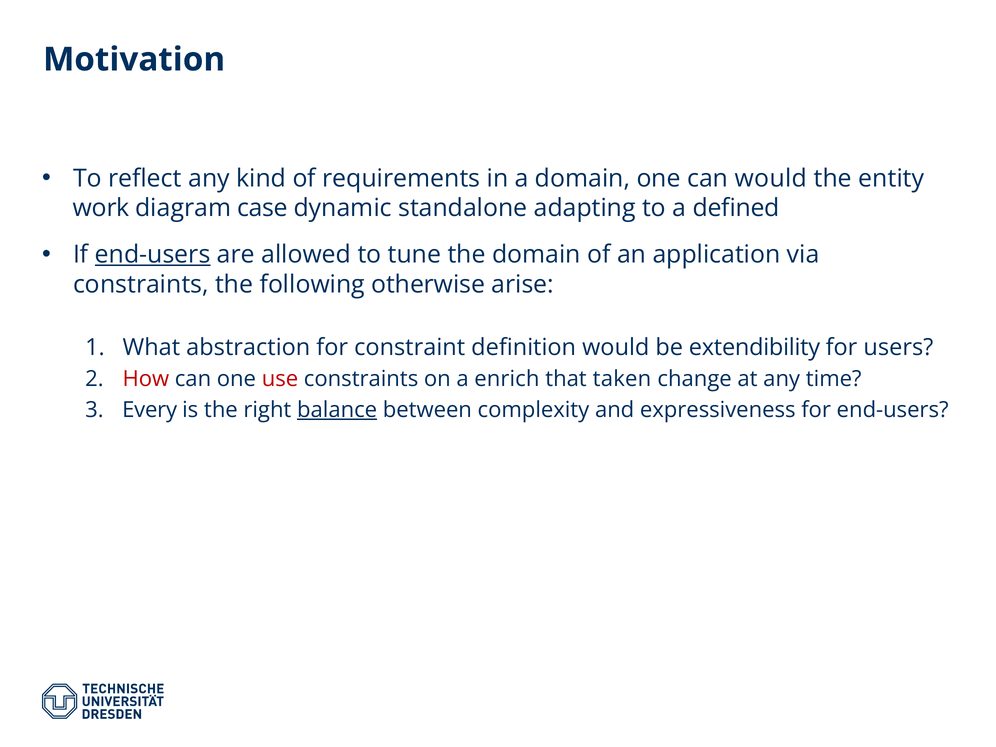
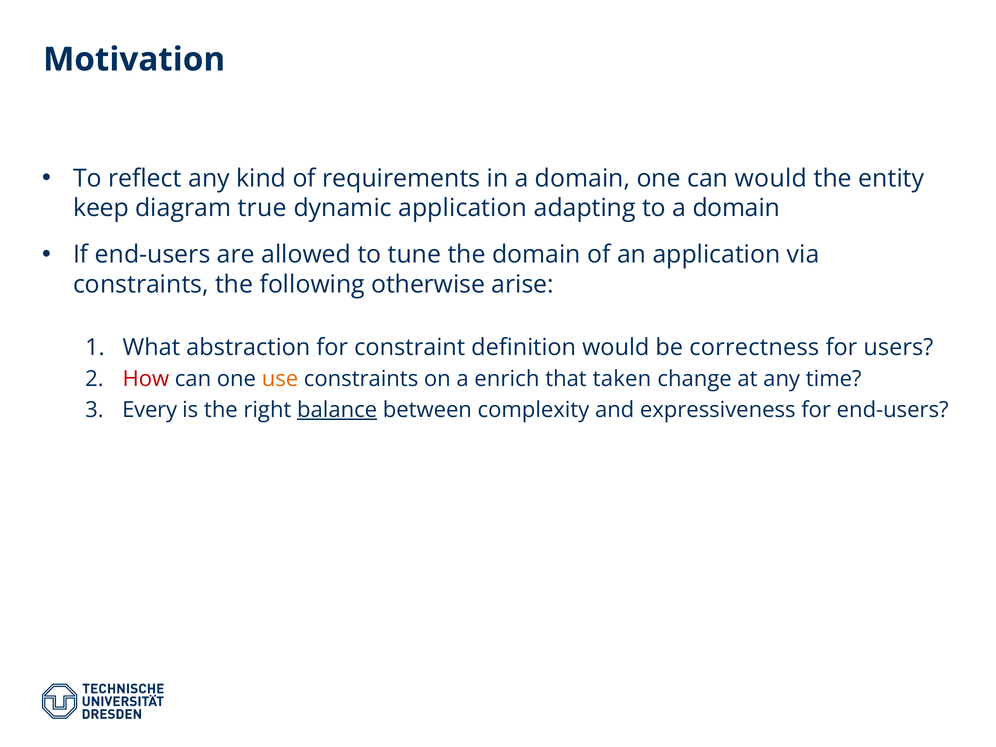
work: work -> keep
case: case -> true
dynamic standalone: standalone -> application
to a defined: defined -> domain
end-users at (153, 255) underline: present -> none
extendibility: extendibility -> correctness
use colour: red -> orange
